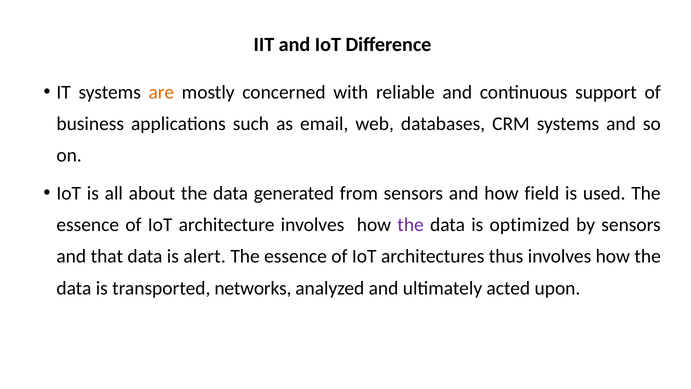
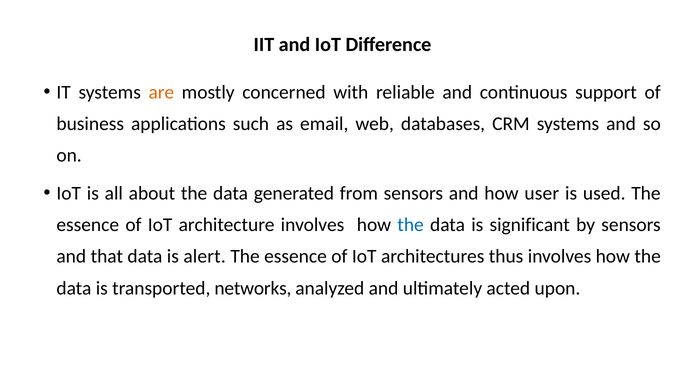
field: field -> user
the at (411, 225) colour: purple -> blue
optimized: optimized -> significant
